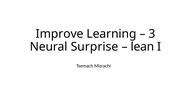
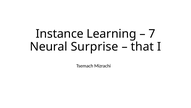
Improve: Improve -> Instance
3: 3 -> 7
lean: lean -> that
